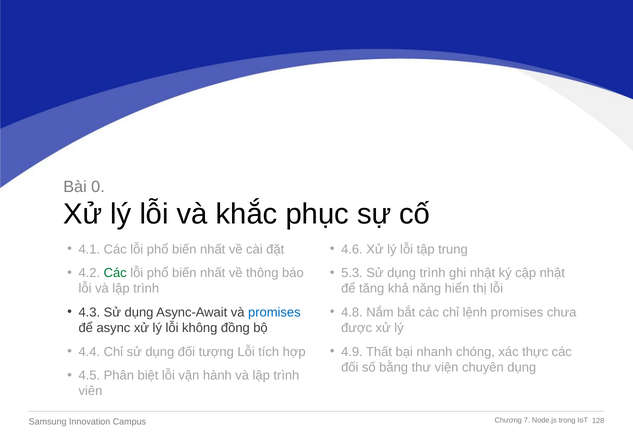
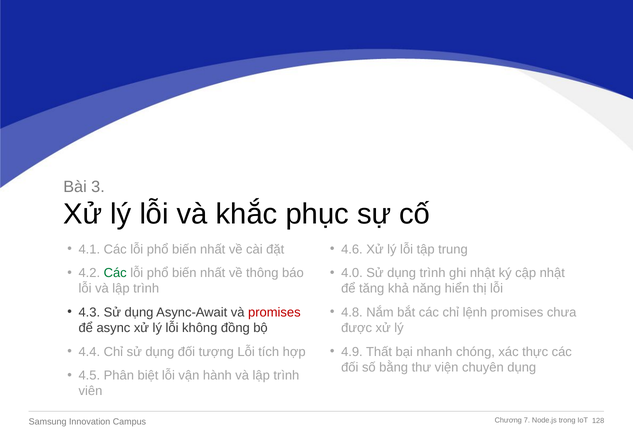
0: 0 -> 3
5.3: 5.3 -> 4.0
promises at (274, 312) colour: blue -> red
